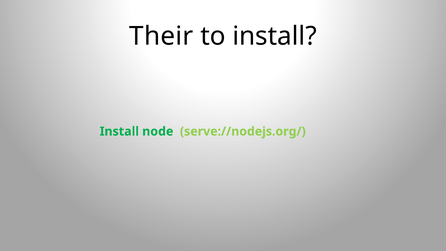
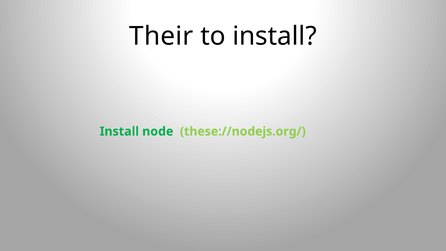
serve://nodejs.org/: serve://nodejs.org/ -> these://nodejs.org/
